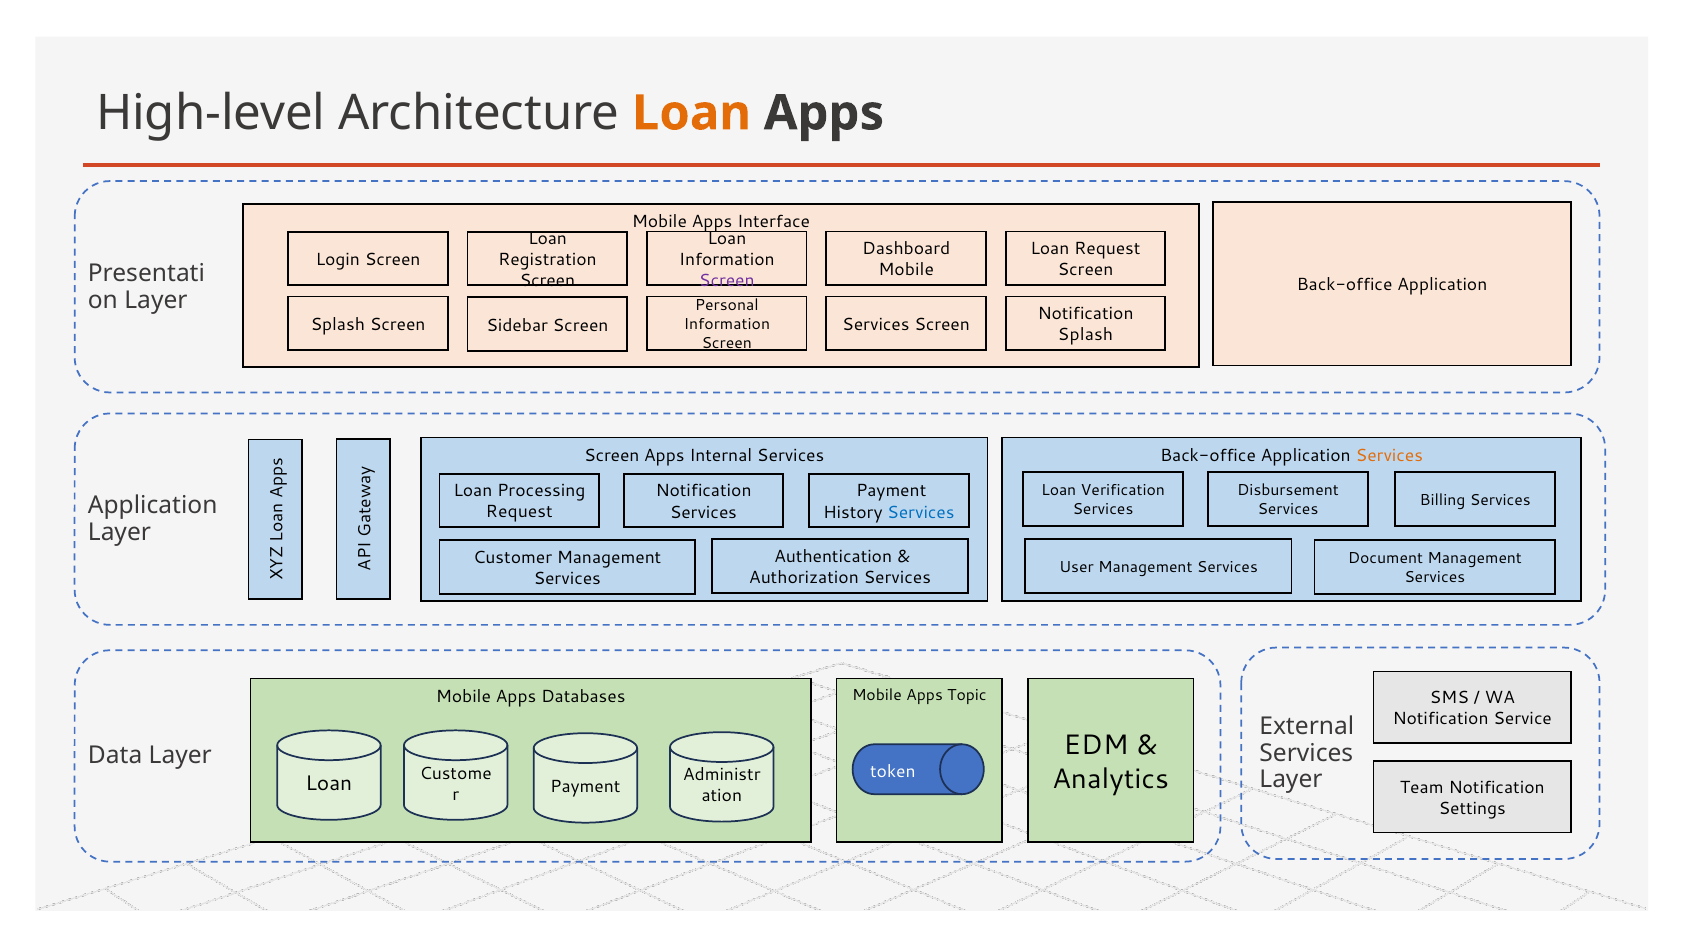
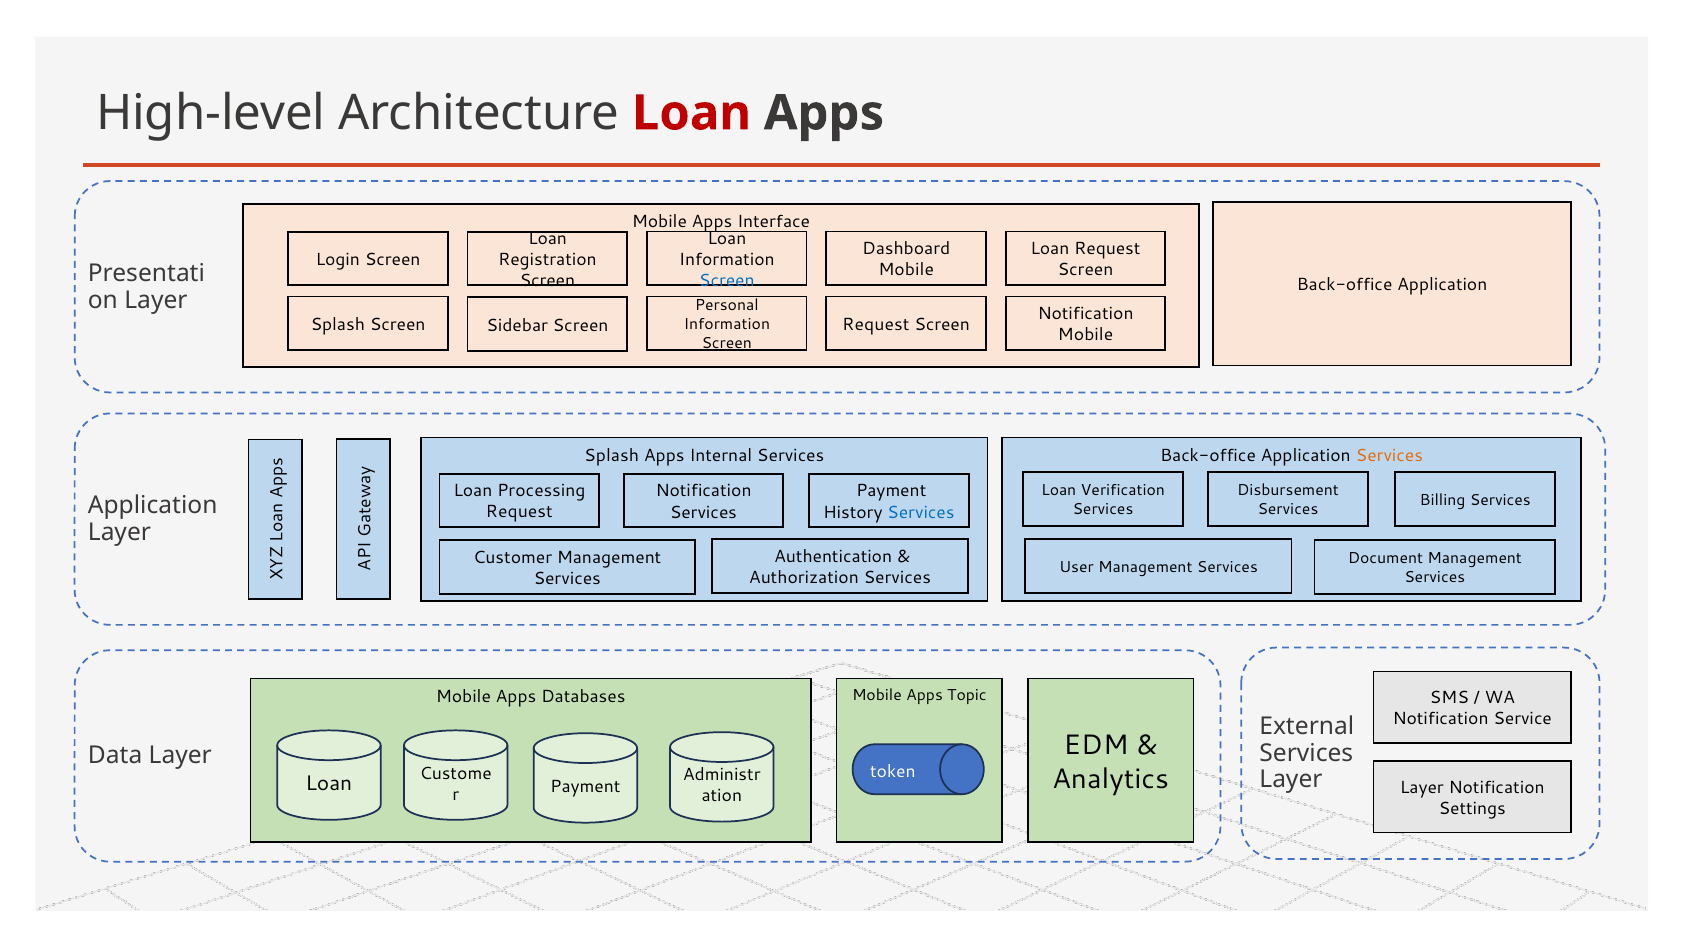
Loan at (691, 113) colour: orange -> red
Screen at (727, 281) colour: purple -> blue
Services at (876, 324): Services -> Request
Splash at (1085, 335): Splash -> Mobile
Screen at (612, 455): Screen -> Splash
Team at (1422, 787): Team -> Layer
